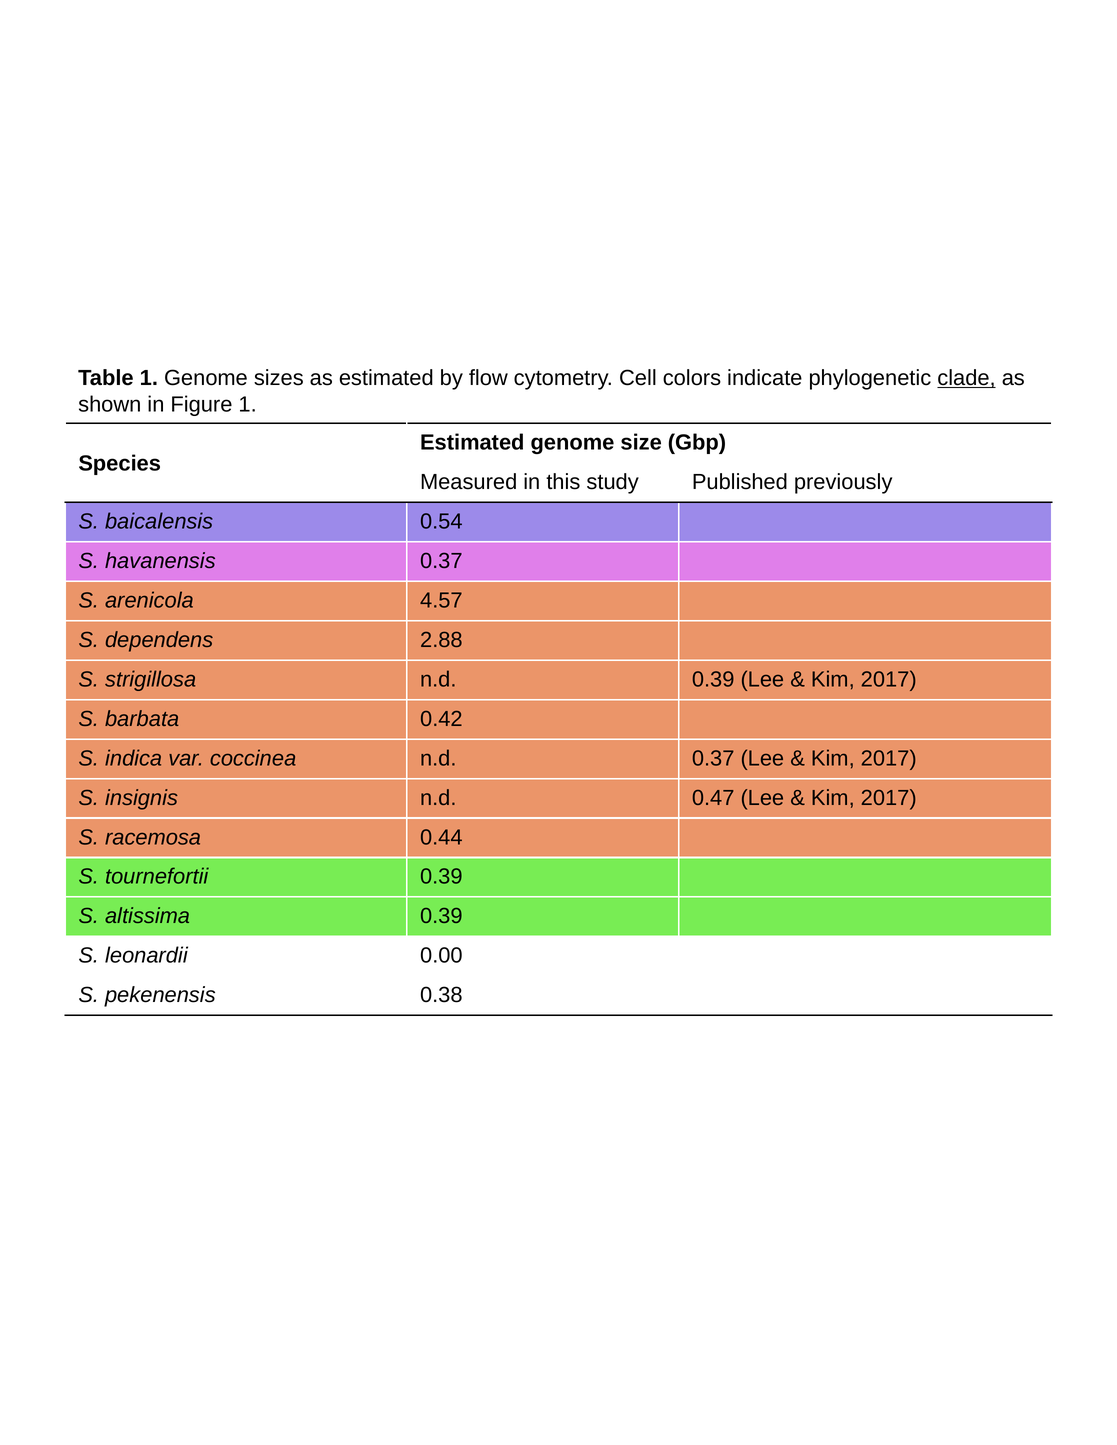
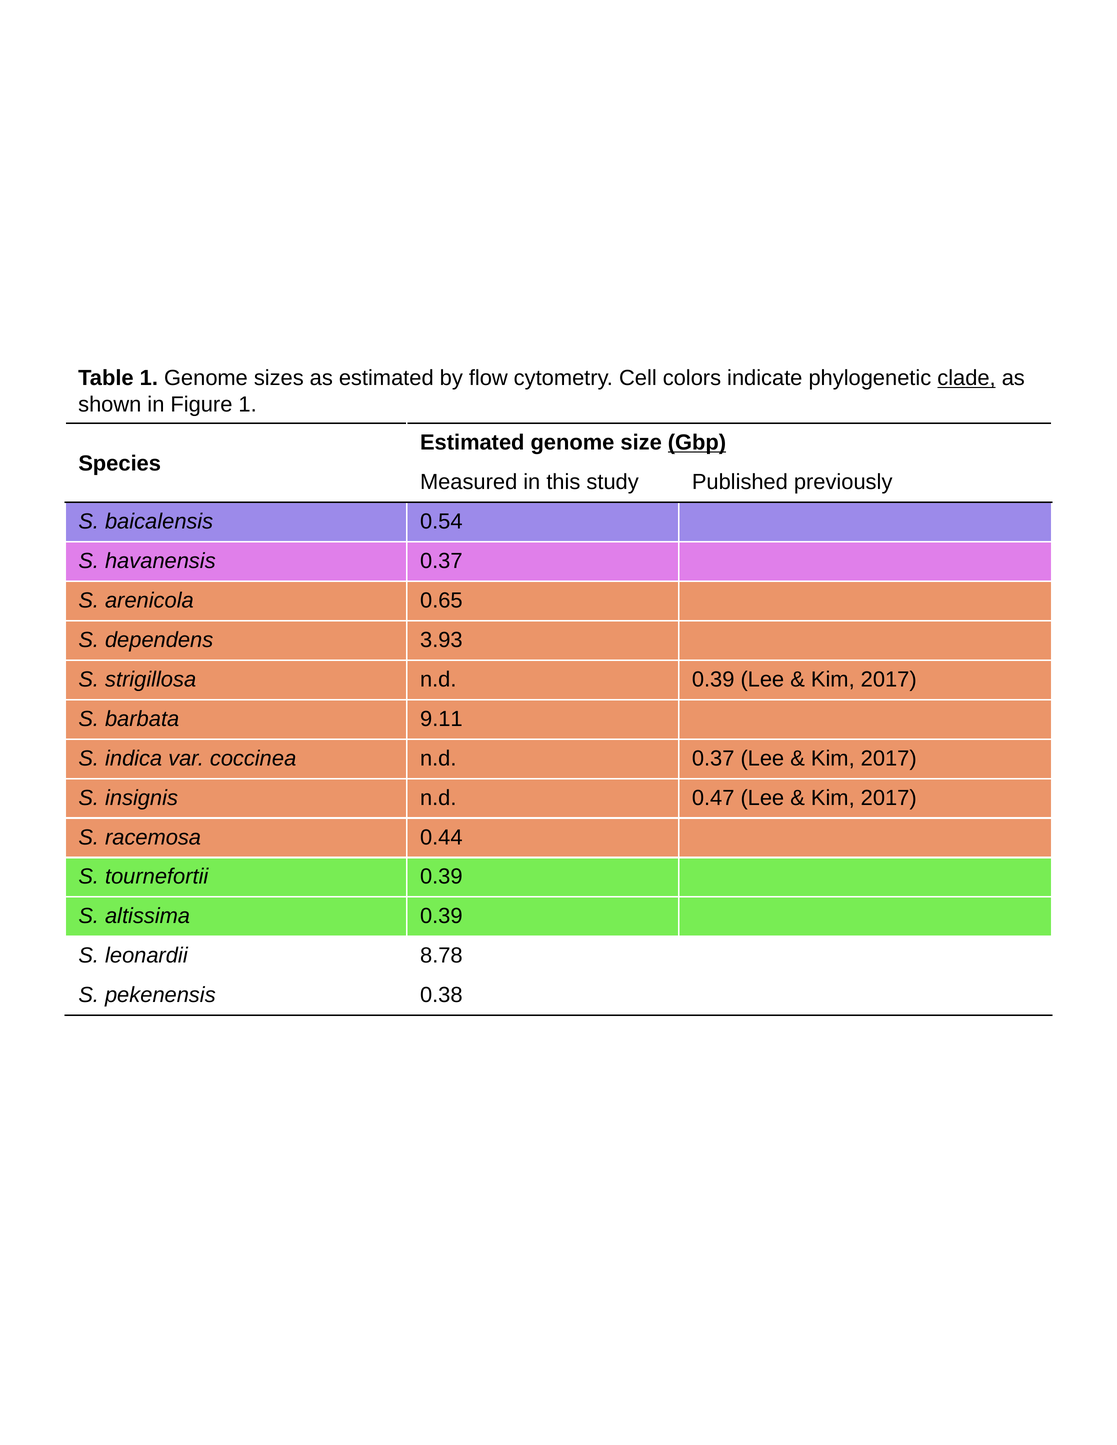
Gbp underline: none -> present
4.57: 4.57 -> 0.65
2.88: 2.88 -> 3.93
0.42: 0.42 -> 9.11
0.00: 0.00 -> 8.78
